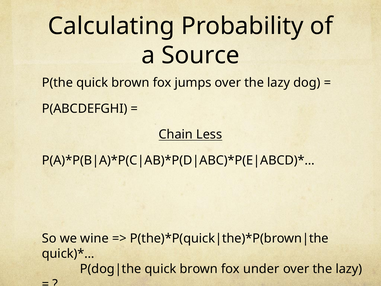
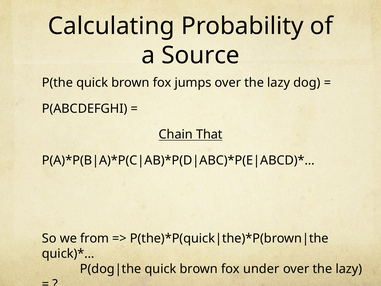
Less: Less -> That
wine: wine -> from
